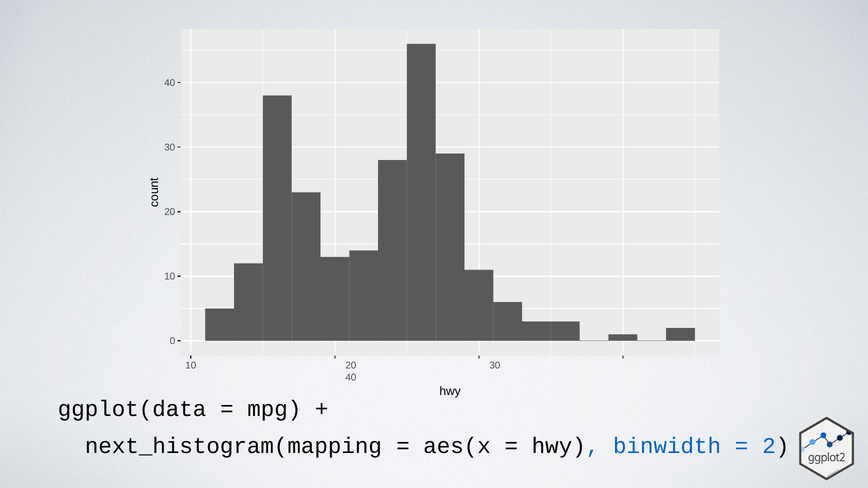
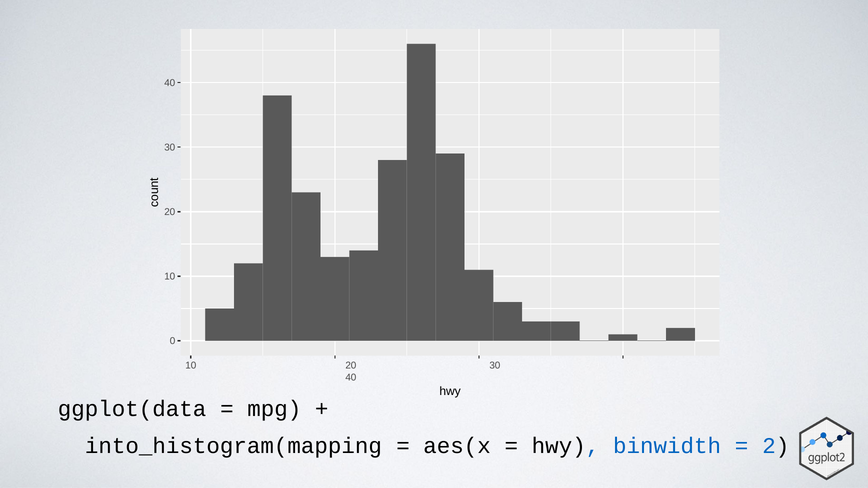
next_histogram(mapping: next_histogram(mapping -> into_histogram(mapping
